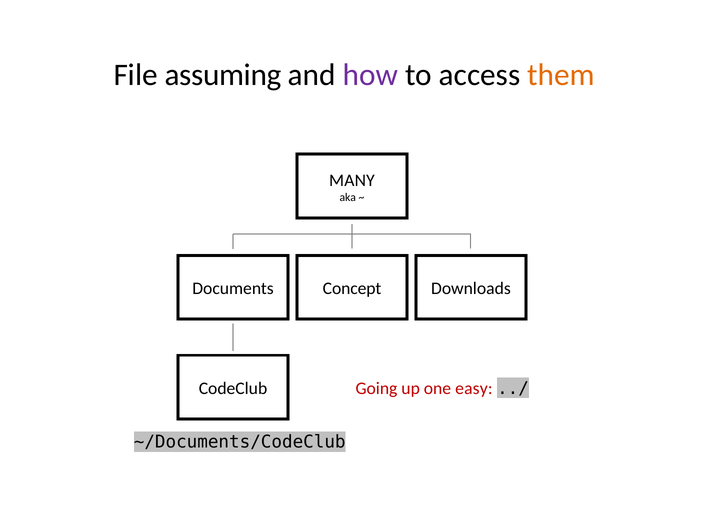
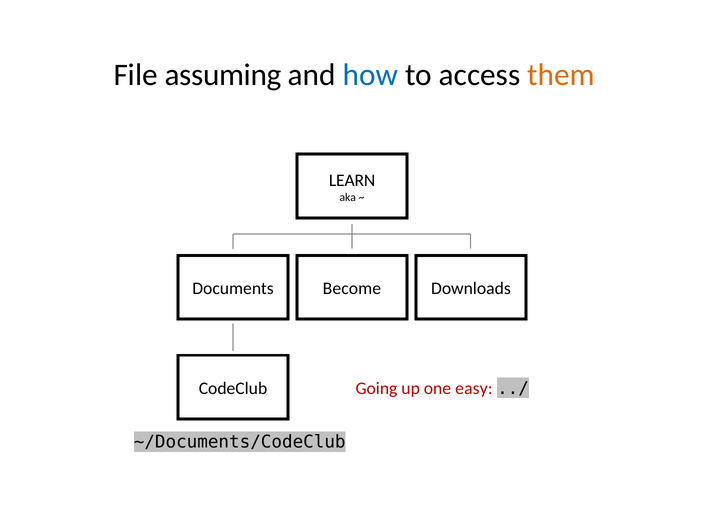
how colour: purple -> blue
MANY: MANY -> LEARN
Concept: Concept -> Become
